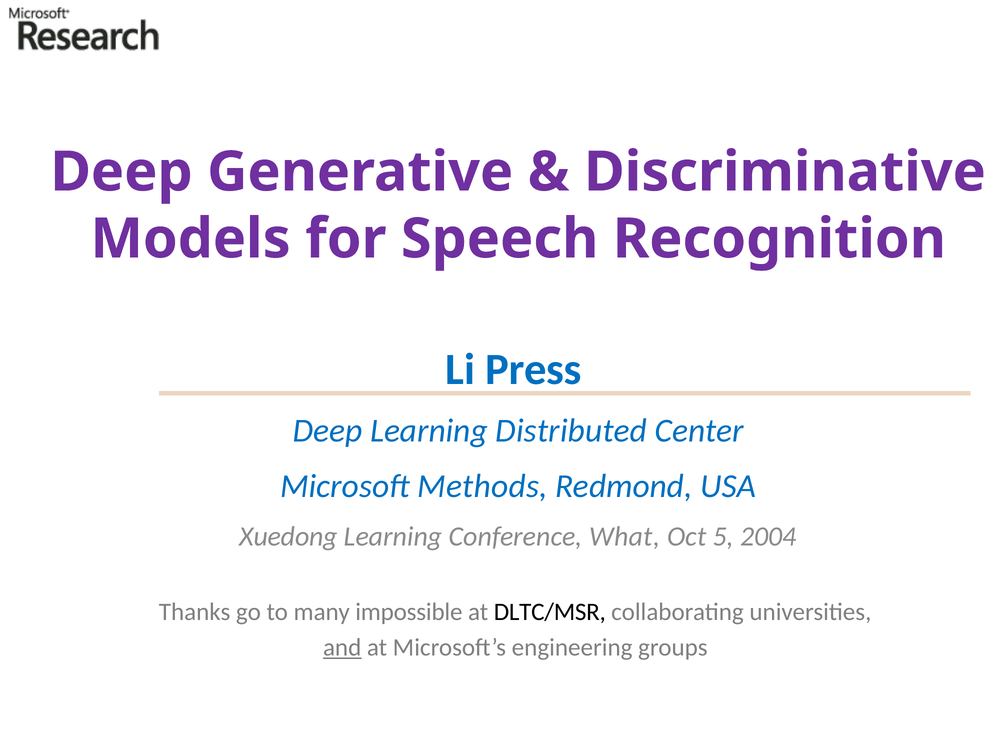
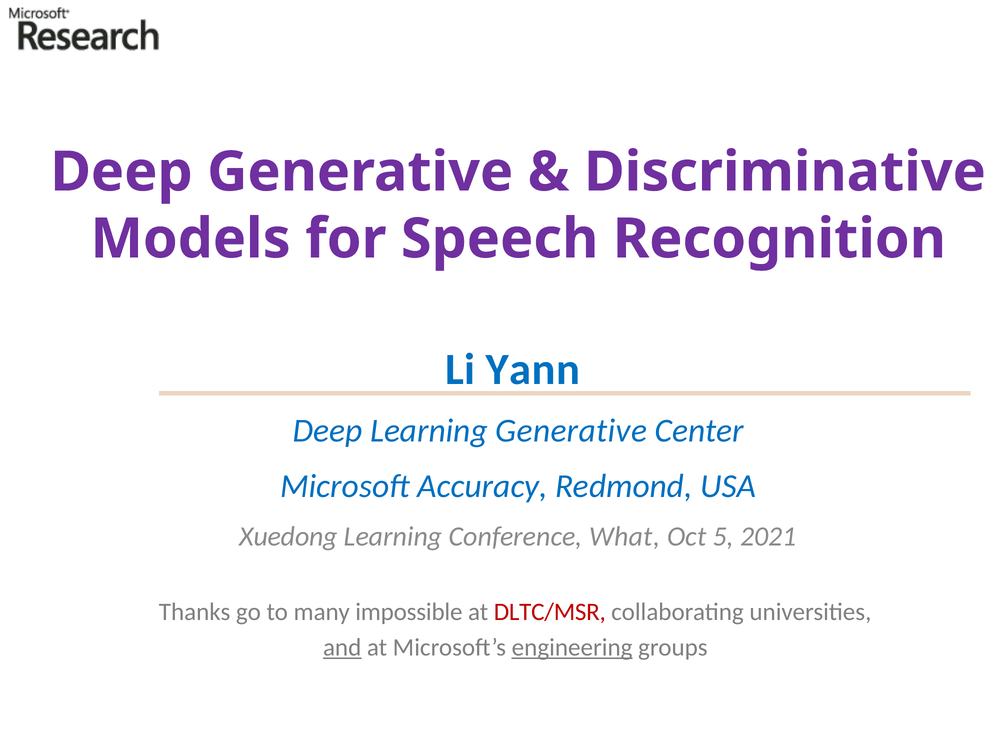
Press: Press -> Yann
Learning Distributed: Distributed -> Generative
Methods: Methods -> Accuracy
2004: 2004 -> 2021
DLTC/MSR colour: black -> red
engineering underline: none -> present
